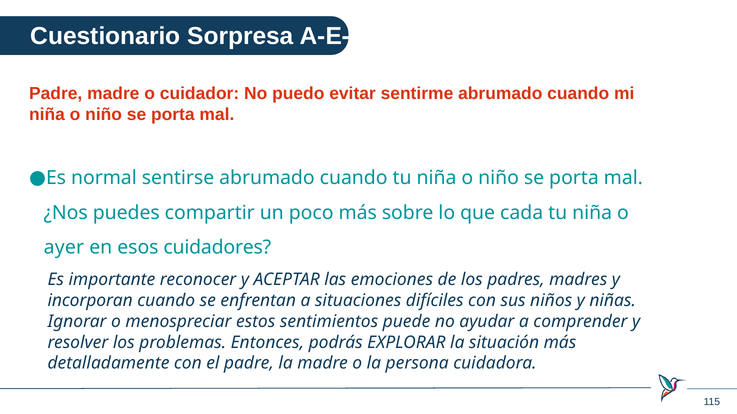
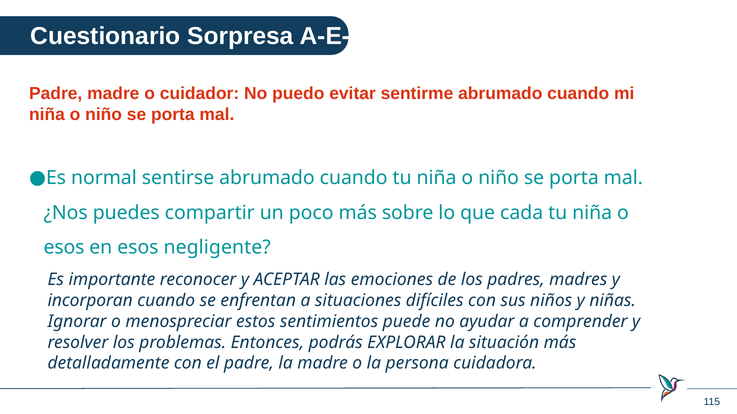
ayer at (64, 248): ayer -> esos
cuidadores: cuidadores -> negligente
